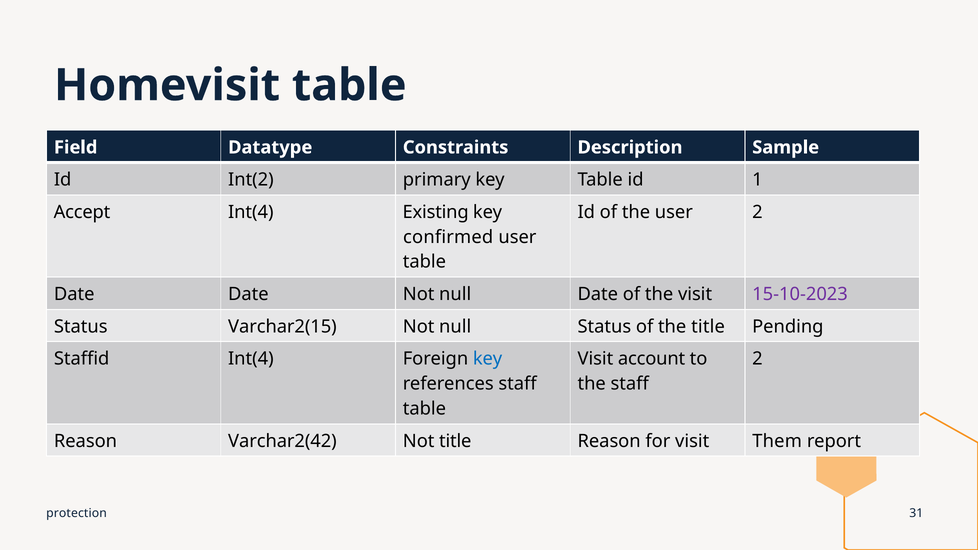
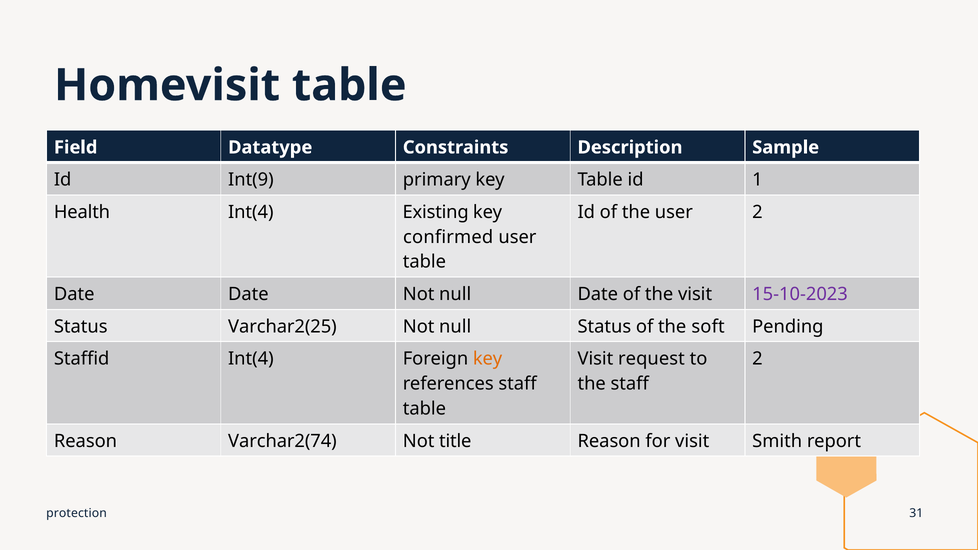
Int(2: Int(2 -> Int(9
Accept: Accept -> Health
Varchar2(15: Varchar2(15 -> Varchar2(25
the title: title -> soft
key at (488, 359) colour: blue -> orange
account: account -> request
Varchar2(42: Varchar2(42 -> Varchar2(74
Them: Them -> Smith
